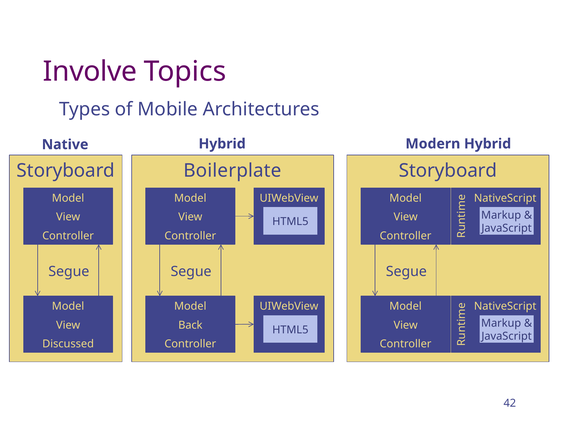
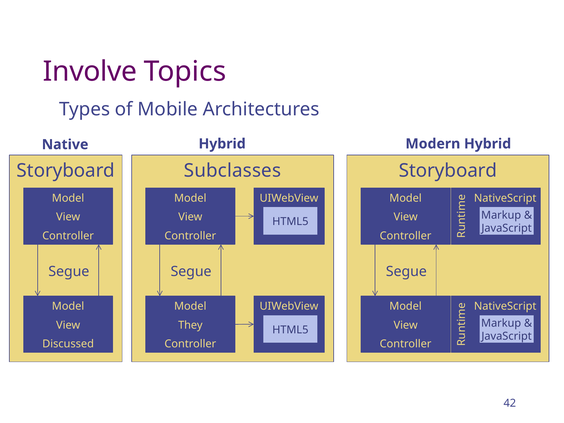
Boilerplate: Boilerplate -> Subclasses
Back: Back -> They
